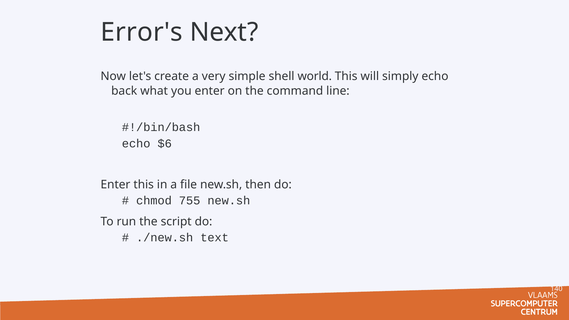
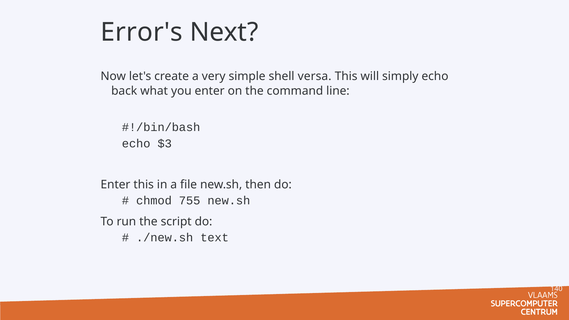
world: world -> versa
$6: $6 -> $3
